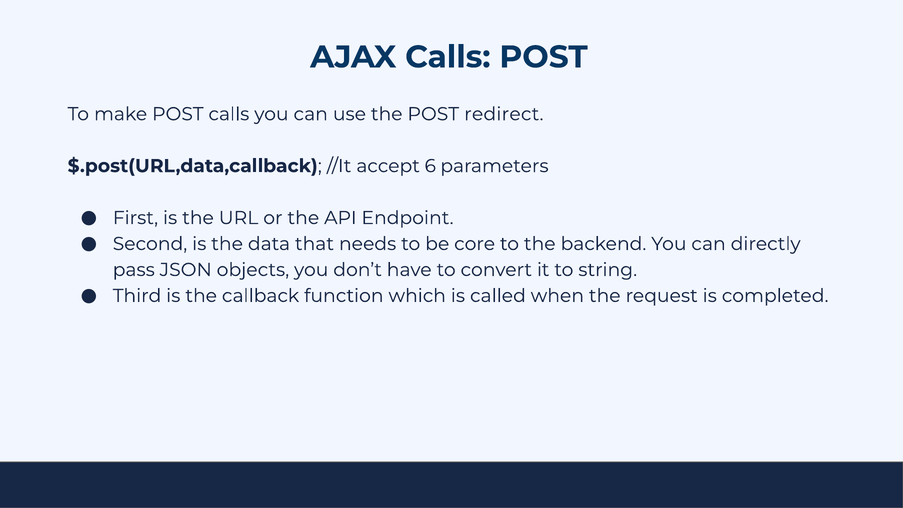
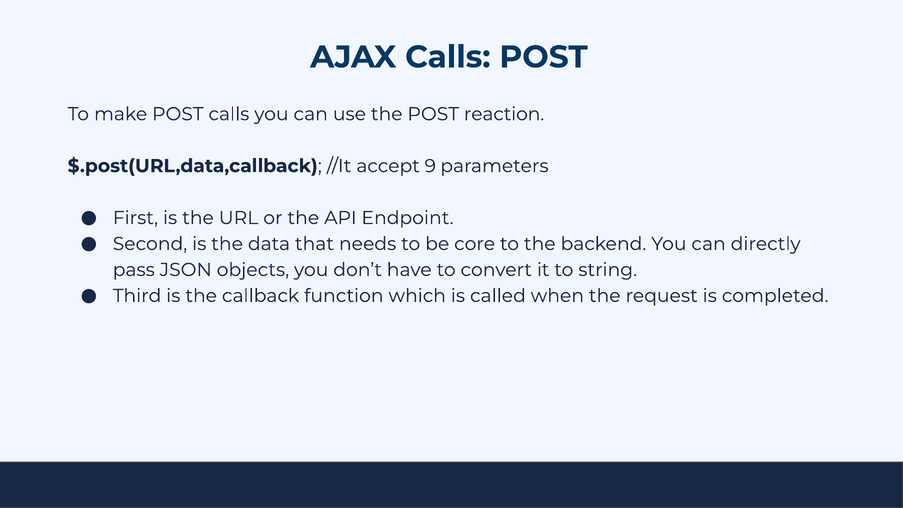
redirect: redirect -> reaction
6: 6 -> 9
